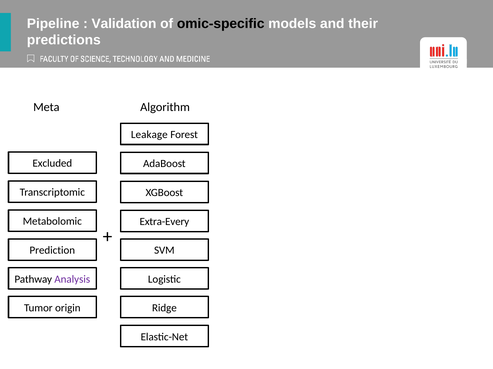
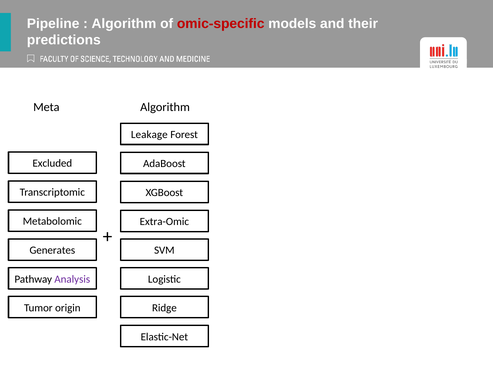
Validation at (124, 24): Validation -> Algorithm
omic-specific colour: black -> red
Extra-Every: Extra-Every -> Extra-Omic
Prediction: Prediction -> Generates
